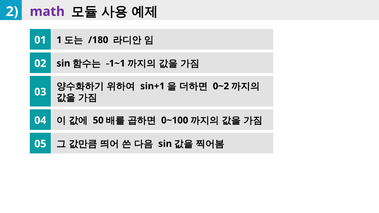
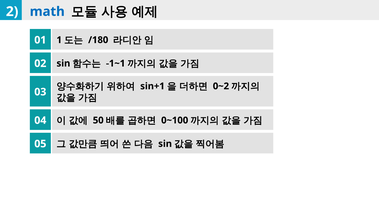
math colour: purple -> blue
